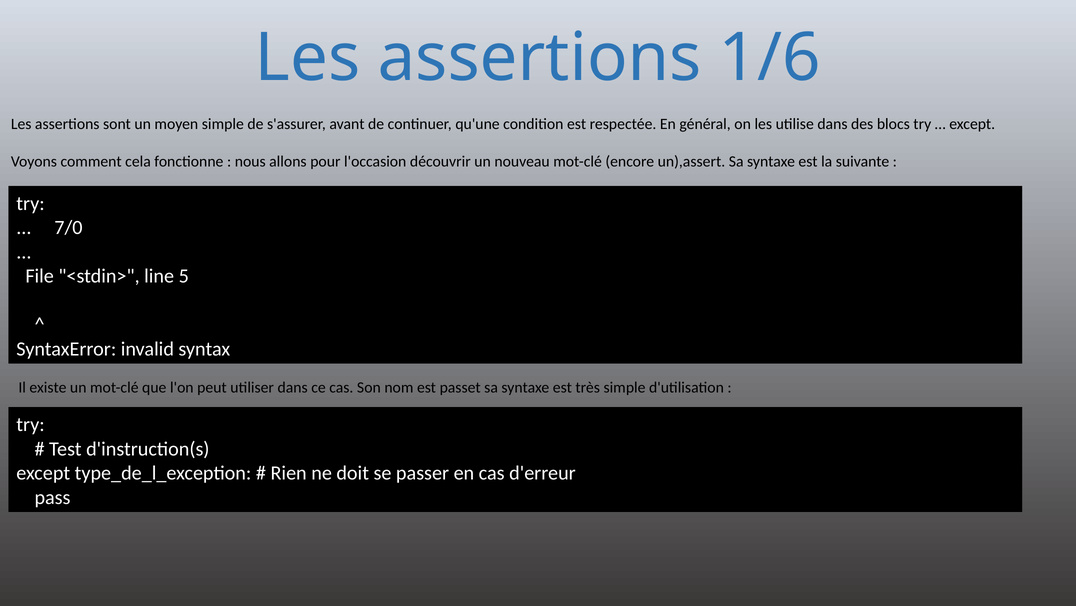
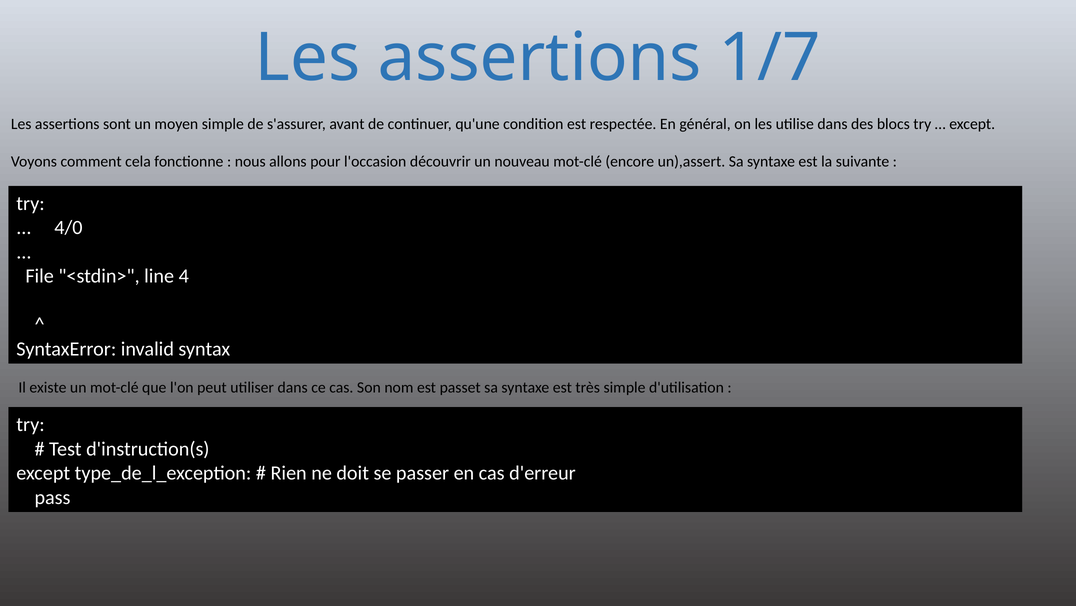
1/6: 1/6 -> 1/7
7/0: 7/0 -> 4/0
5: 5 -> 4
